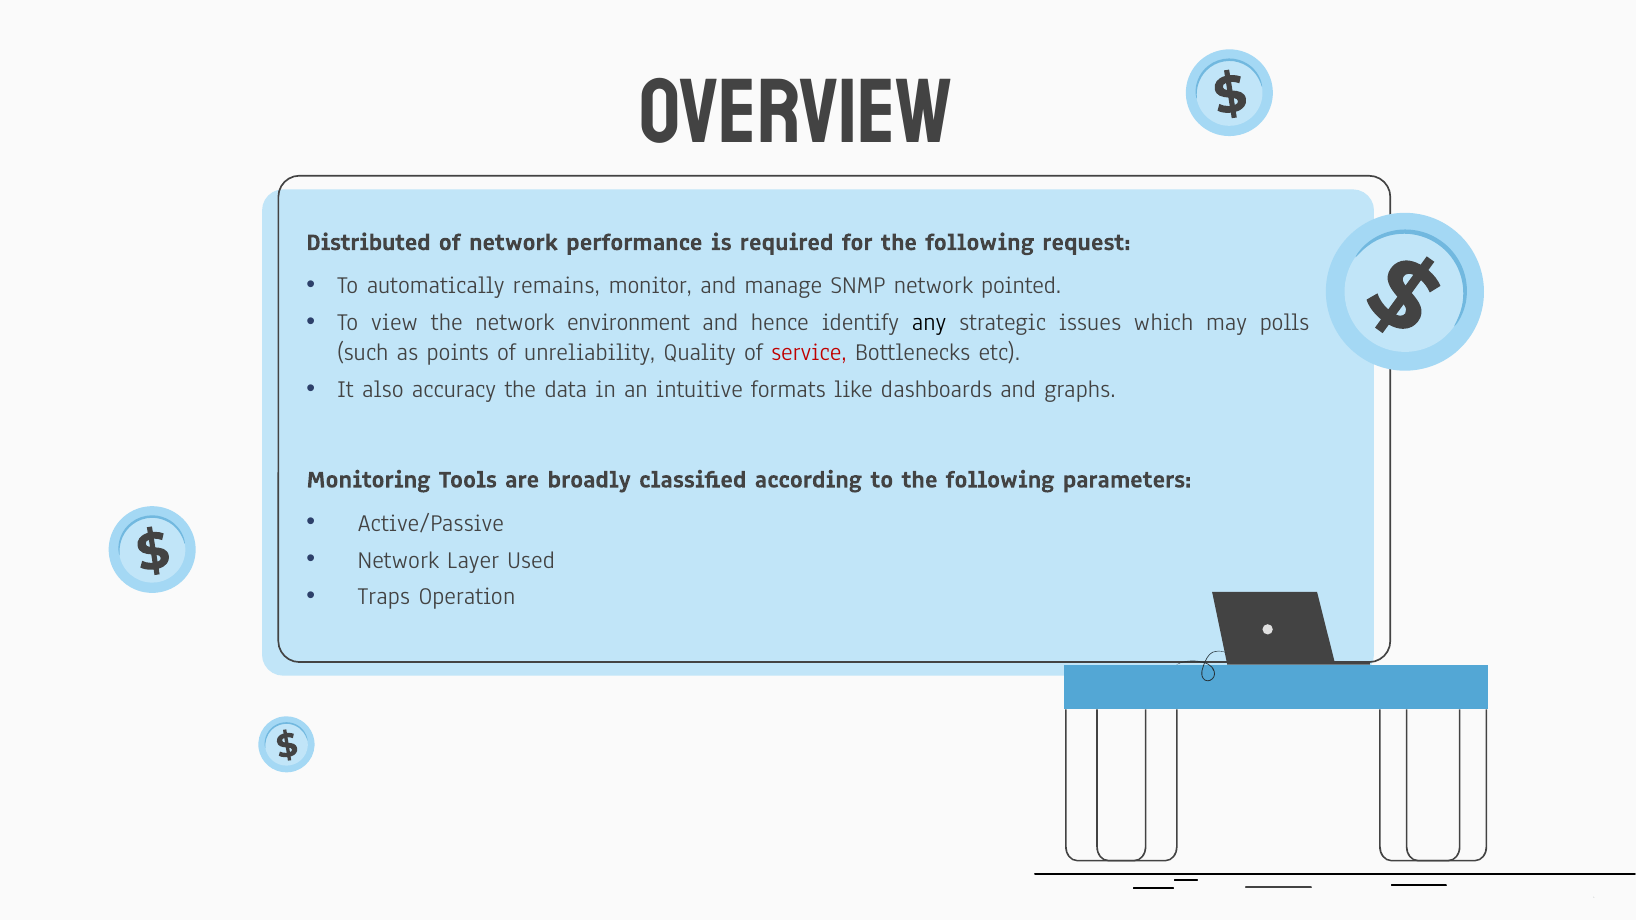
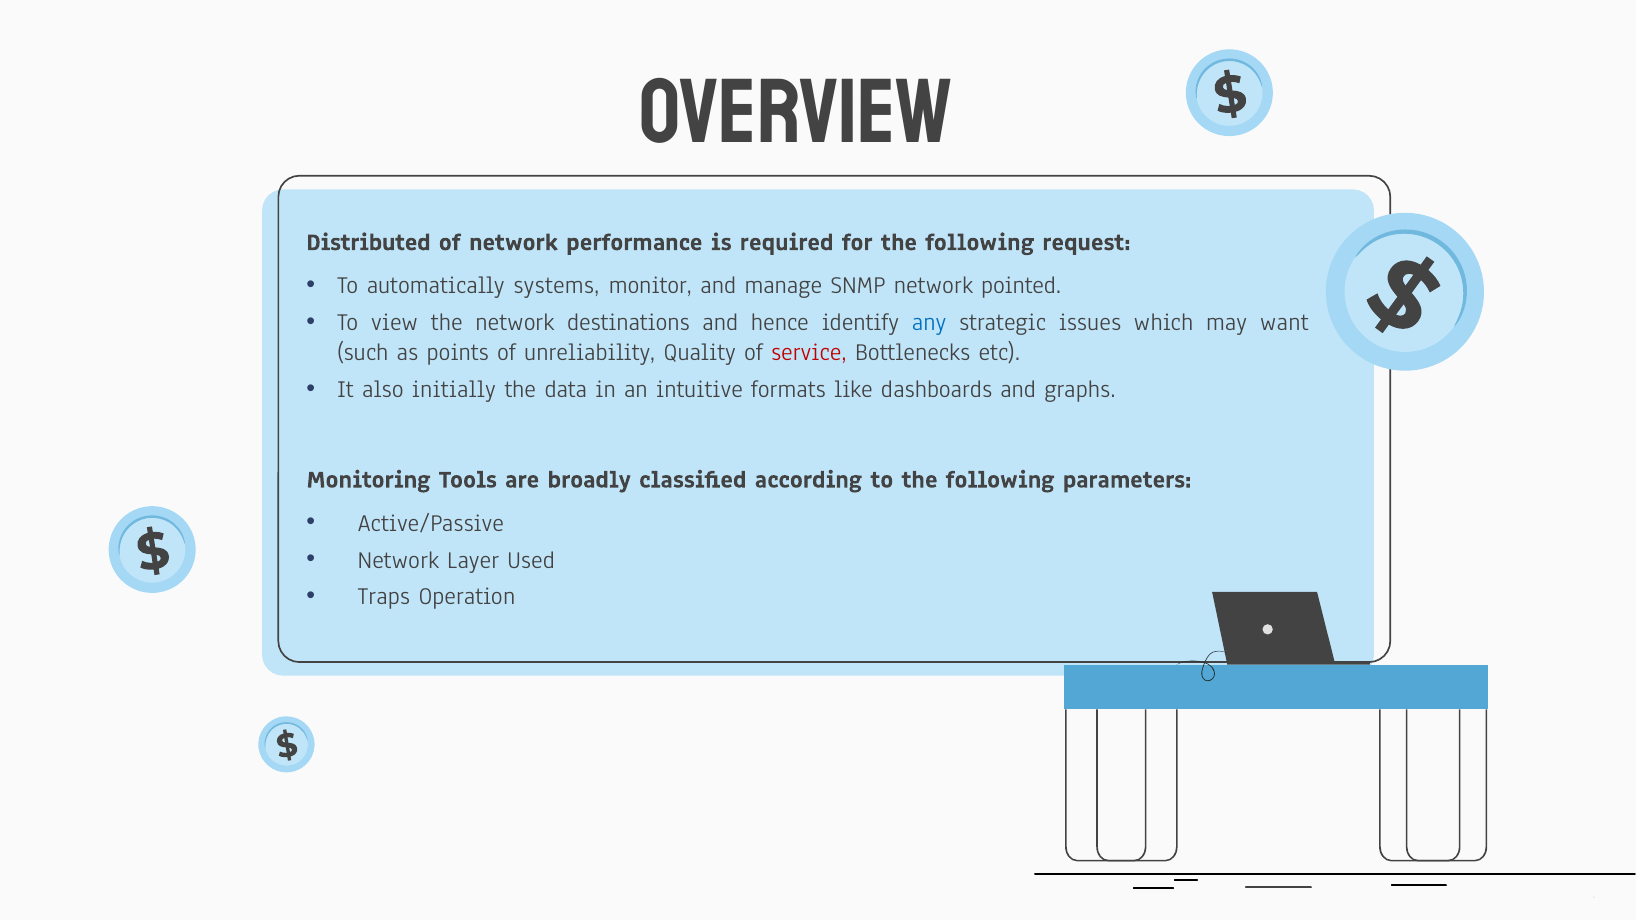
remains: remains -> systems
environment: environment -> destinations
any colour: black -> blue
polls: polls -> want
accuracy: accuracy -> initially
